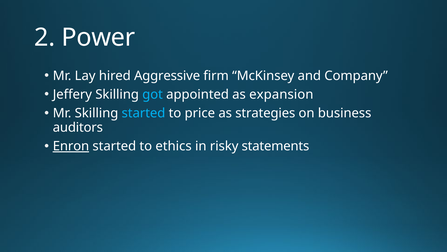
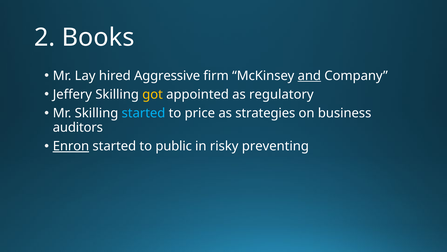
Power: Power -> Books
and underline: none -> present
got colour: light blue -> yellow
expansion: expansion -> regulatory
ethics: ethics -> public
statements: statements -> preventing
